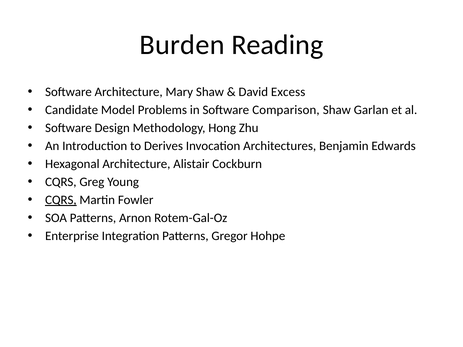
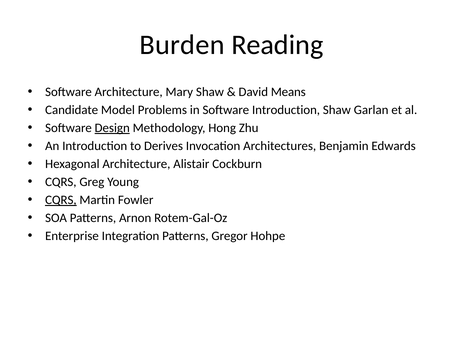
Excess: Excess -> Means
Software Comparison: Comparison -> Introduction
Design underline: none -> present
